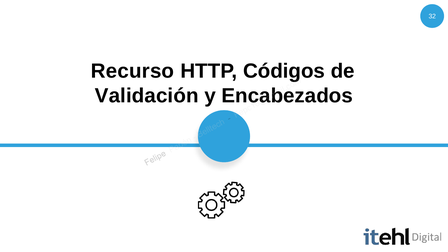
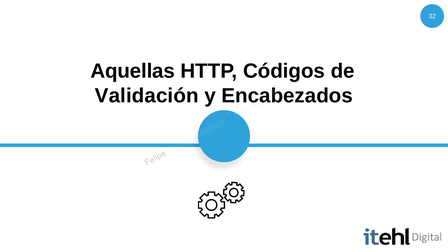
Recurso: Recurso -> Aquellas
